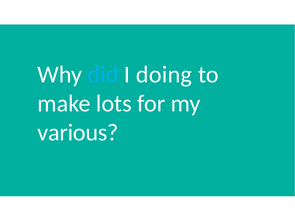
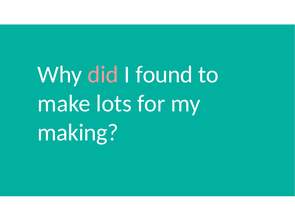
did colour: light blue -> pink
doing: doing -> found
various: various -> making
